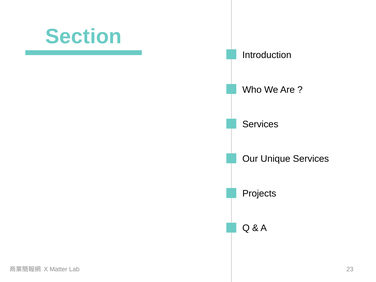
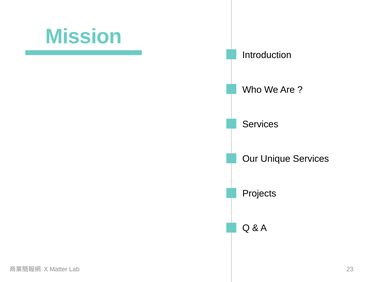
Section: Section -> Mission
